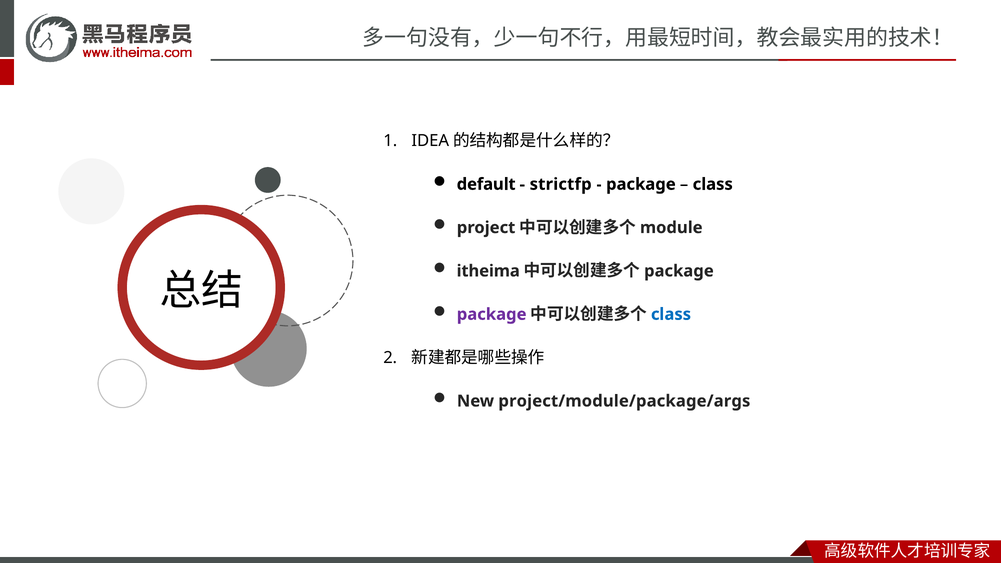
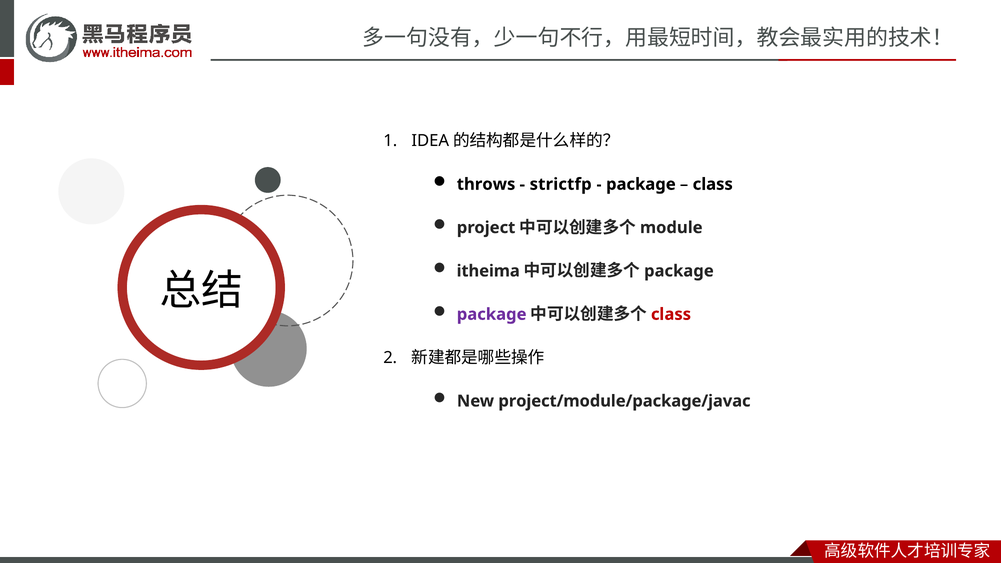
default: default -> throws
class at (671, 314) colour: blue -> red
project/module/package/args: project/module/package/args -> project/module/package/javac
